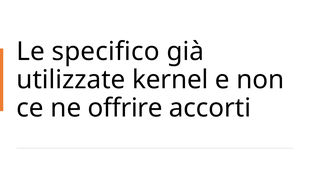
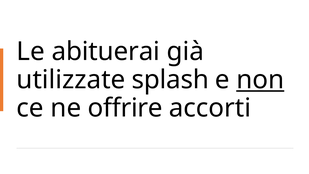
specifico: specifico -> abituerai
kernel: kernel -> splash
non underline: none -> present
